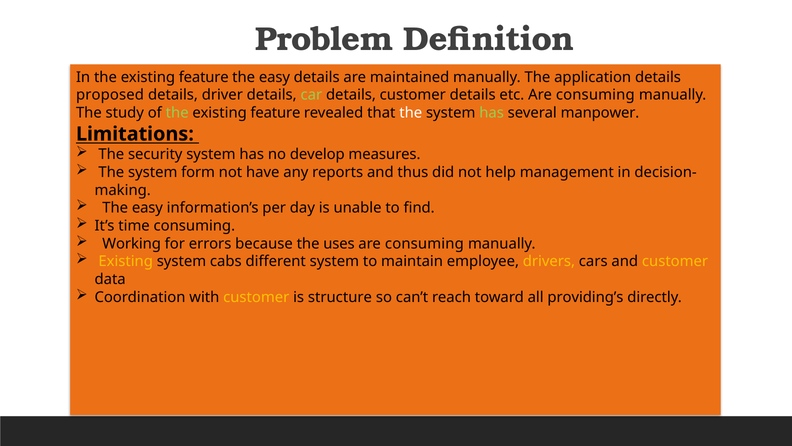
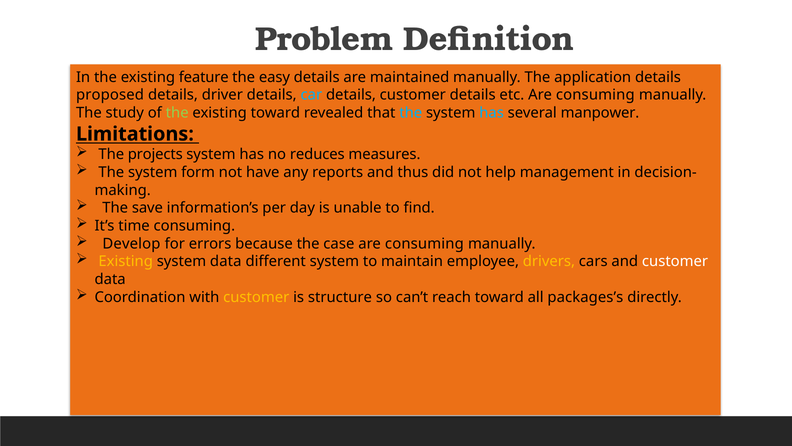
car colour: light green -> light blue
feature at (275, 113): feature -> toward
the at (411, 113) colour: white -> light blue
has at (492, 113) colour: light green -> light blue
security: security -> projects
develop: develop -> reduces
easy at (147, 208): easy -> save
Working: Working -> Develop
uses: uses -> case
system cabs: cabs -> data
customer at (675, 261) colour: yellow -> white
providing’s: providing’s -> packages’s
